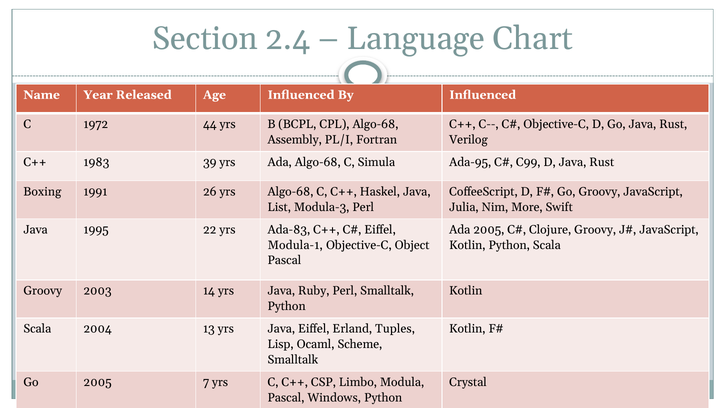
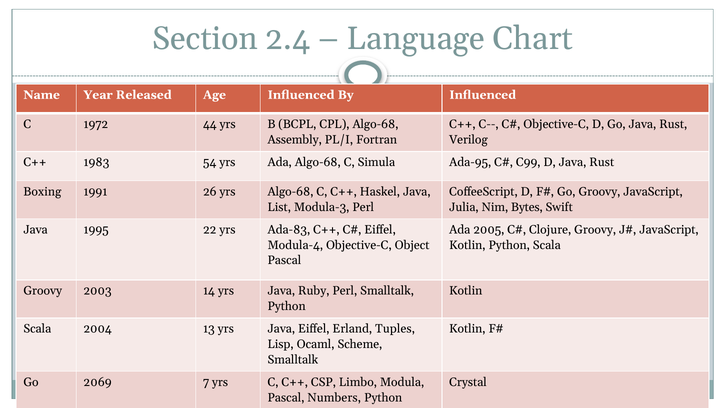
39: 39 -> 54
More: More -> Bytes
Modula-1: Modula-1 -> Modula-4
Go 2005: 2005 -> 2069
Windows: Windows -> Numbers
